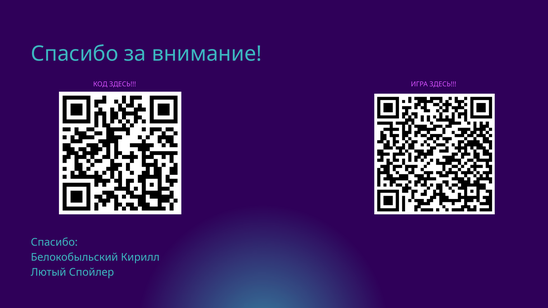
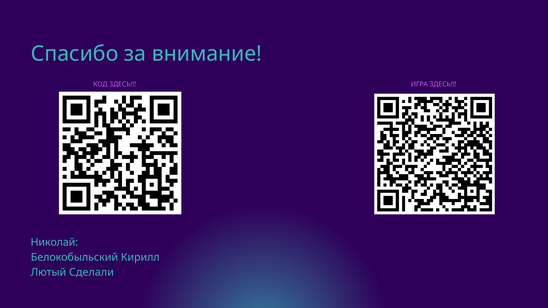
Спасибо at (54, 243): Спасибо -> Николай
Спойлер: Спойлер -> Сделали
